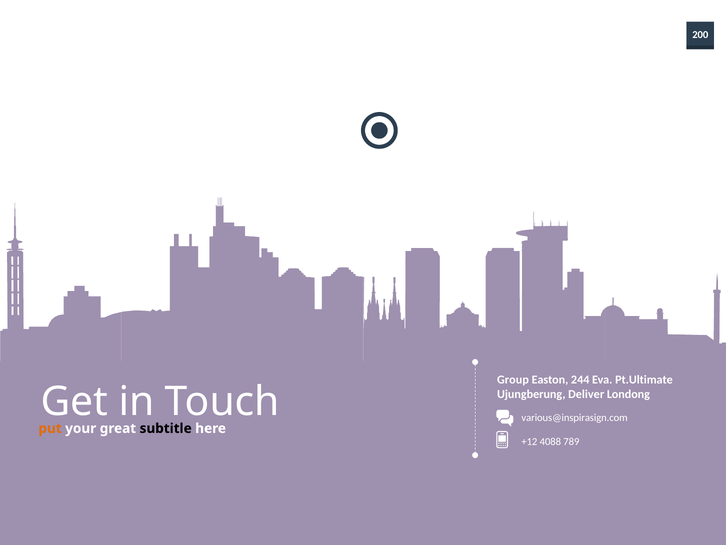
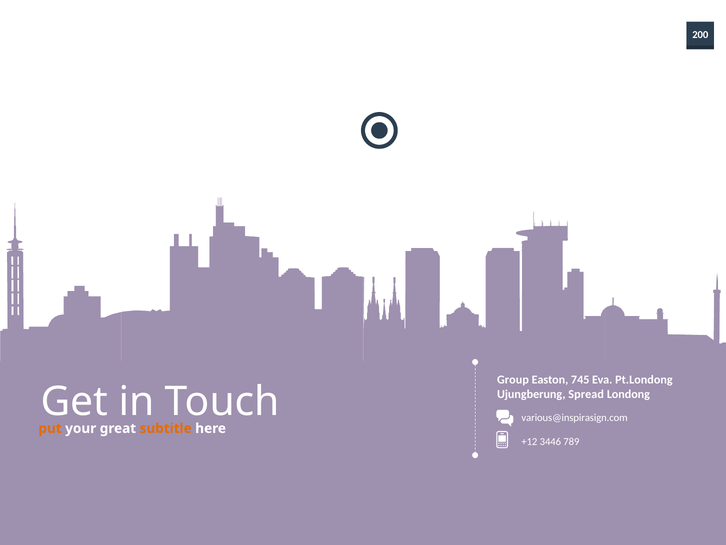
244: 244 -> 745
Pt.Ultimate: Pt.Ultimate -> Pt.Londong
Deliver: Deliver -> Spread
subtitle colour: black -> orange
4088: 4088 -> 3446
